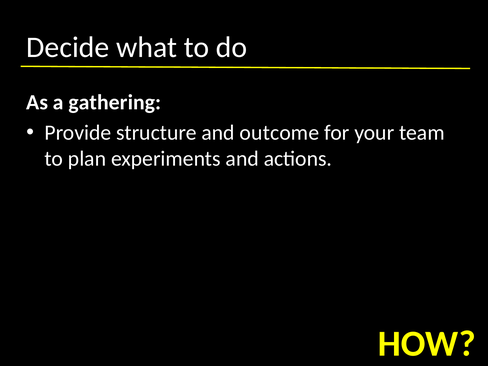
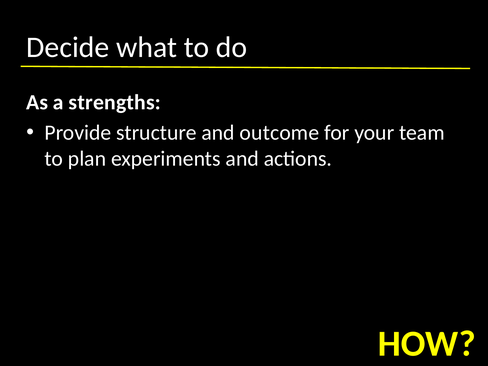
gathering: gathering -> strengths
